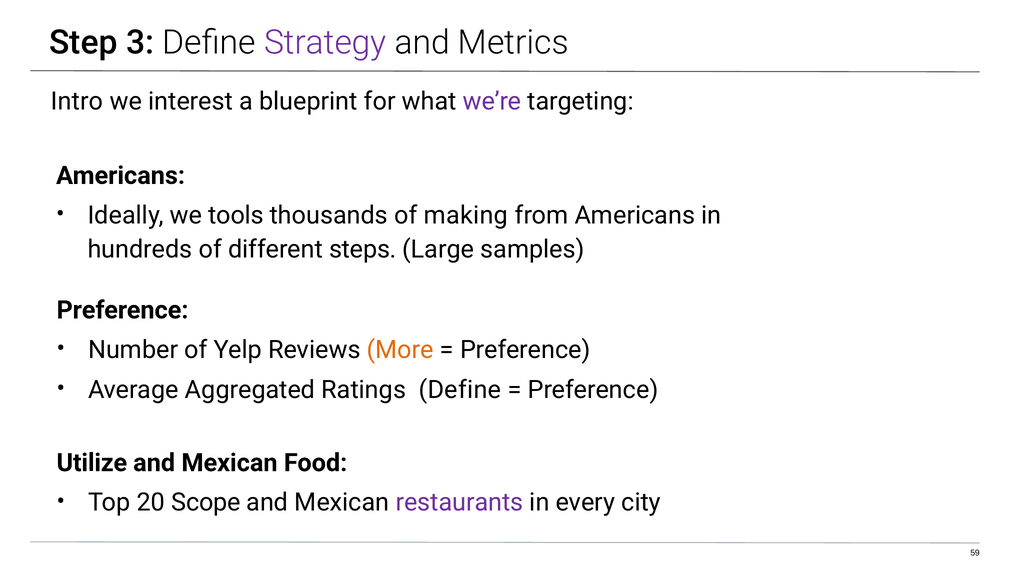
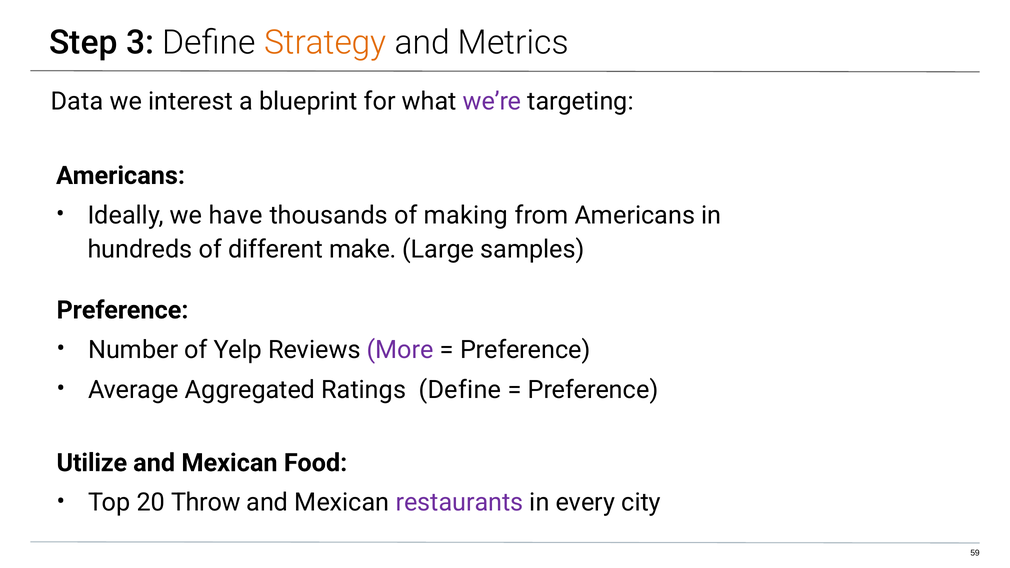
Strategy colour: purple -> orange
Intro: Intro -> Data
tools: tools -> have
steps: steps -> make
More colour: orange -> purple
Scope: Scope -> Throw
